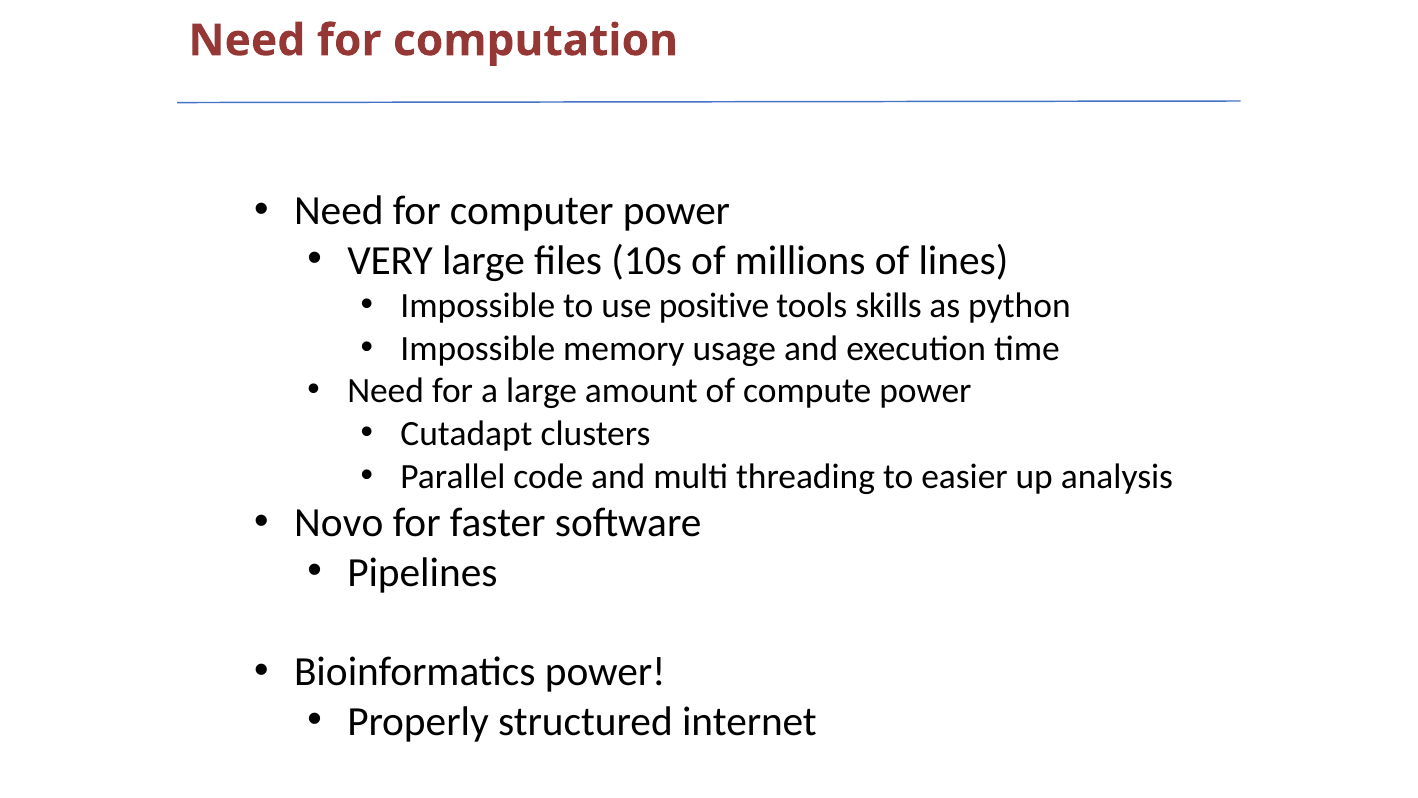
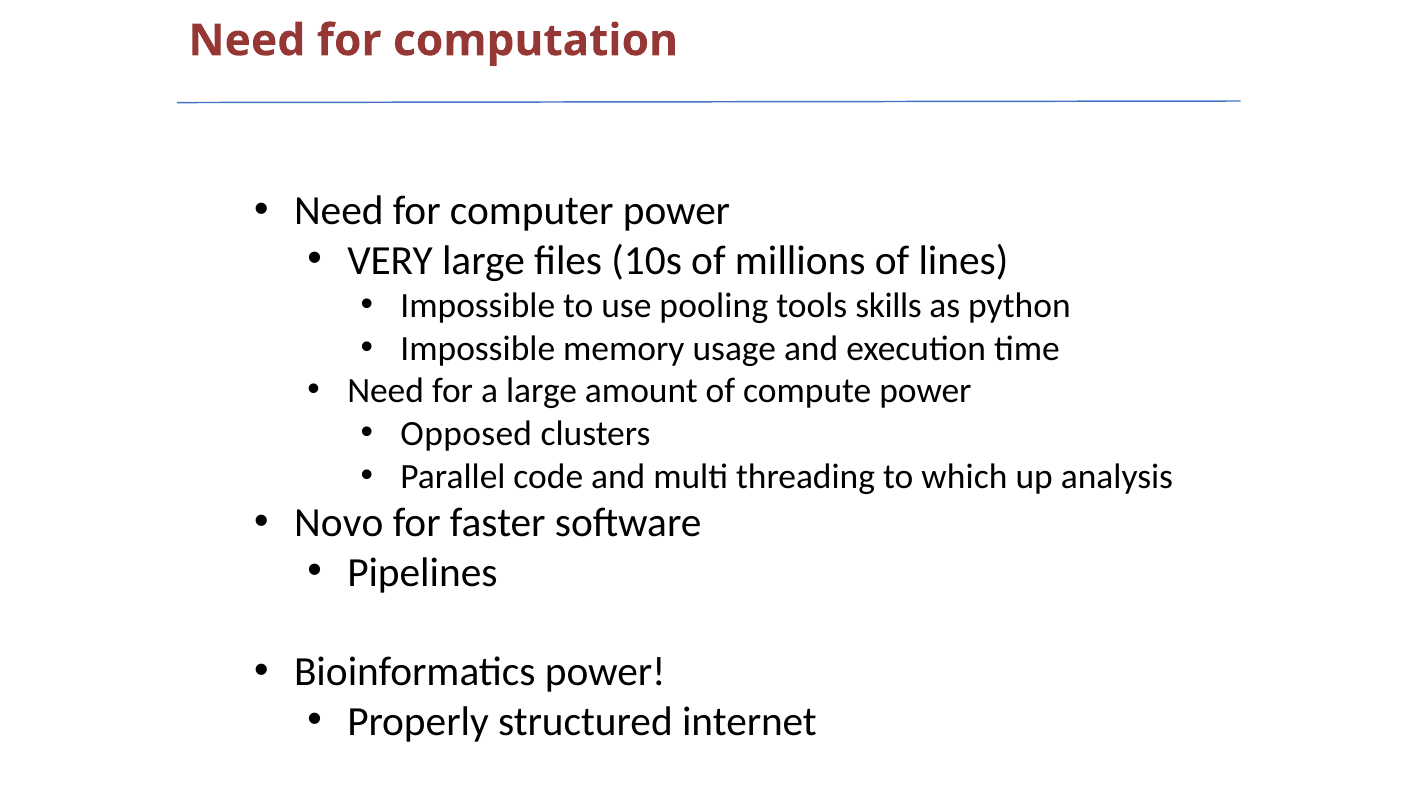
positive: positive -> pooling
Cutadapt: Cutadapt -> Opposed
easier: easier -> which
